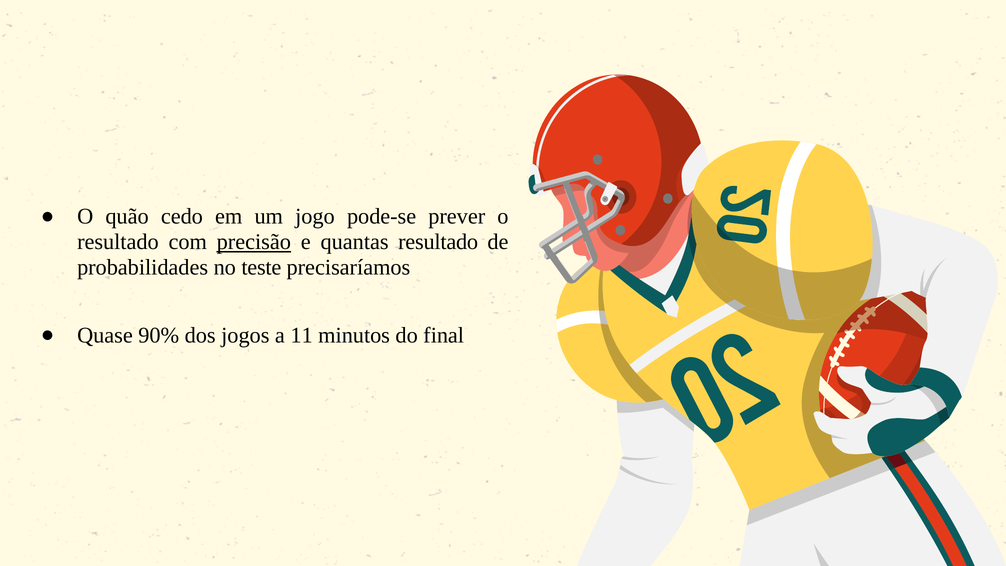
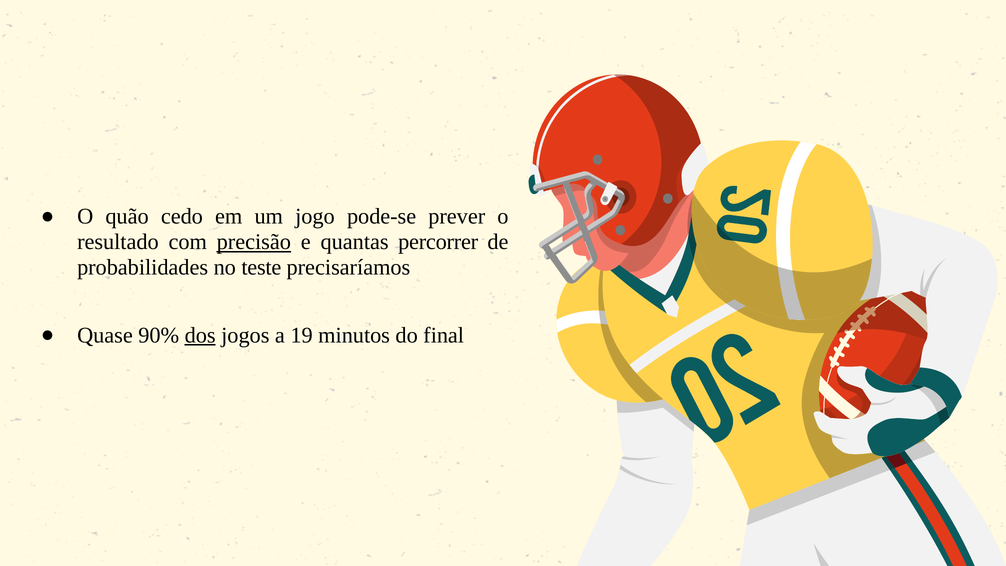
quantas resultado: resultado -> percorrer
dos underline: none -> present
11: 11 -> 19
